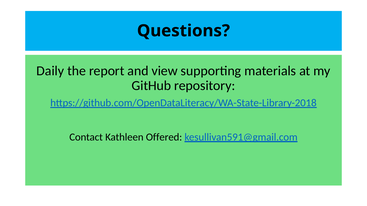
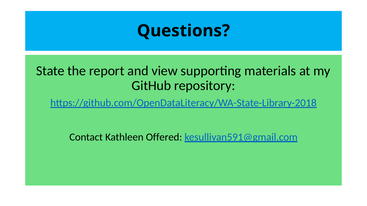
Daily: Daily -> State
